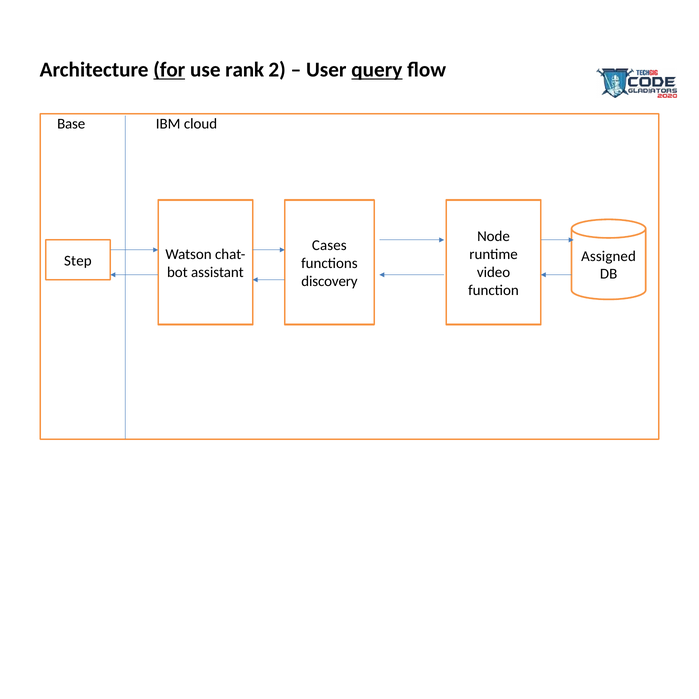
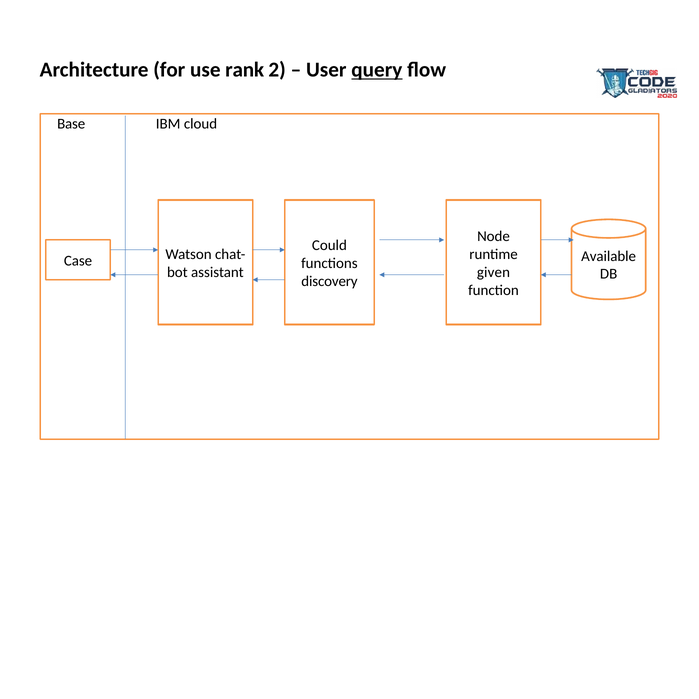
for underline: present -> none
Cases: Cases -> Could
Assigned: Assigned -> Available
Step: Step -> Case
video: video -> given
